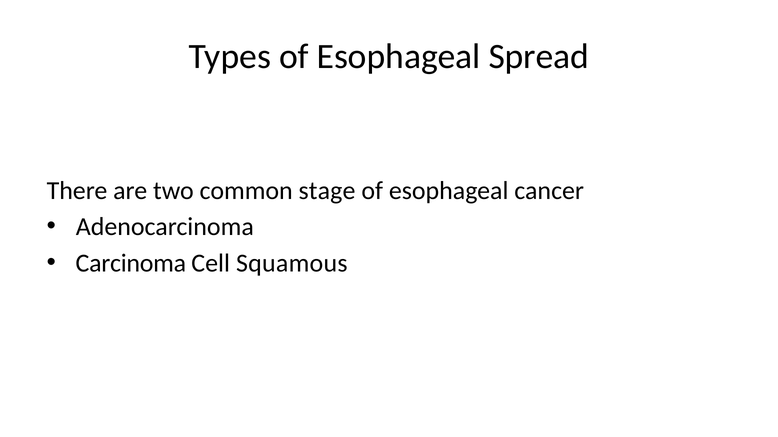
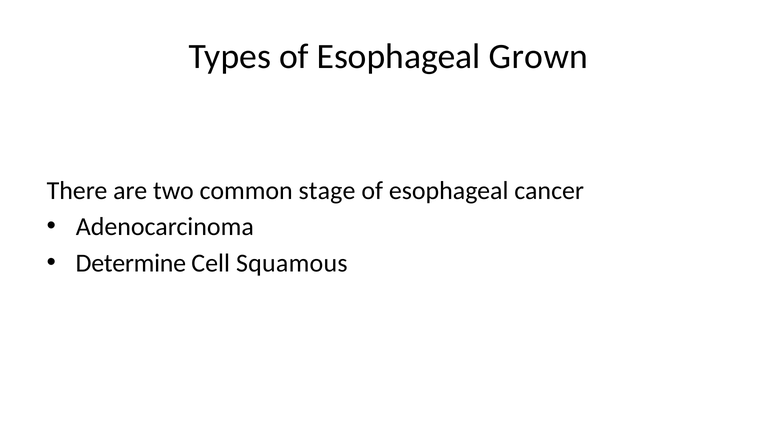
Spread: Spread -> Grown
Carcinoma: Carcinoma -> Determine
